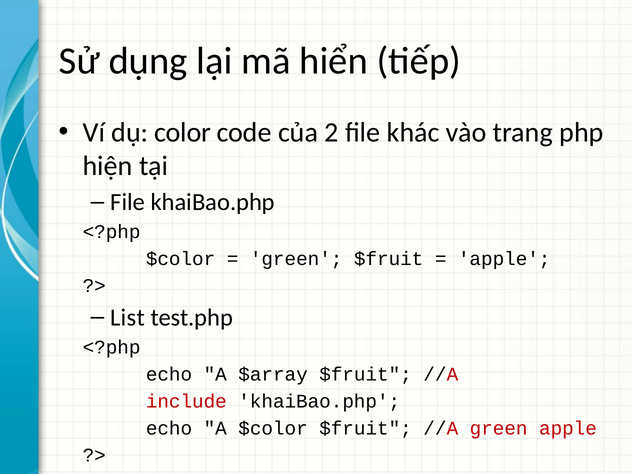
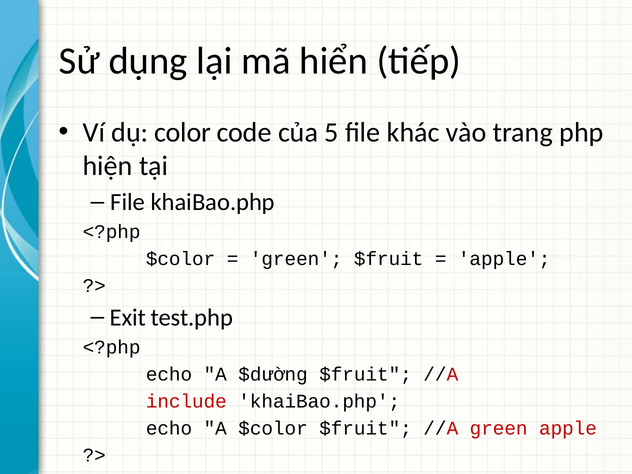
2: 2 -> 5
List: List -> Exit
$array: $array -> $dường
